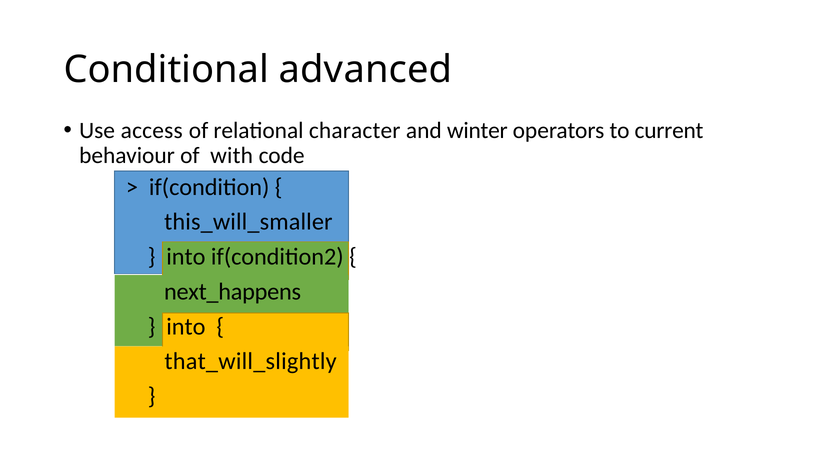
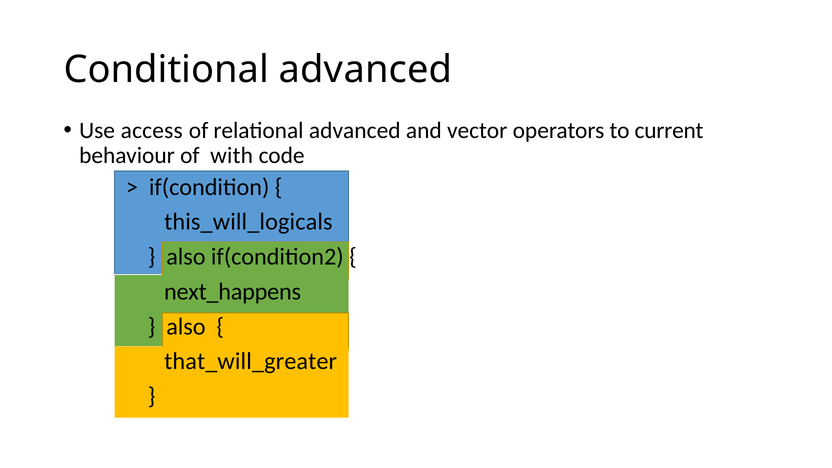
relational character: character -> advanced
winter: winter -> vector
this_will_smaller: this_will_smaller -> this_will_logicals
into at (186, 257): into -> also
into at (186, 327): into -> also
that_will_slightly: that_will_slightly -> that_will_greater
